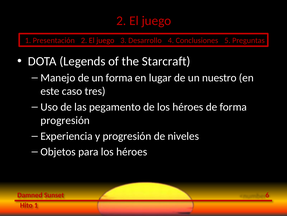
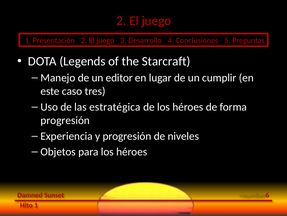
un forma: forma -> editor
nuestro: nuestro -> cumplir
pegamento: pegamento -> estratégica
